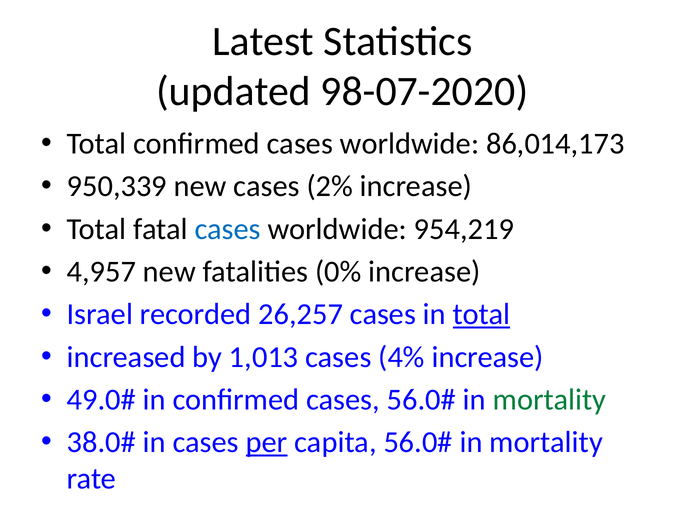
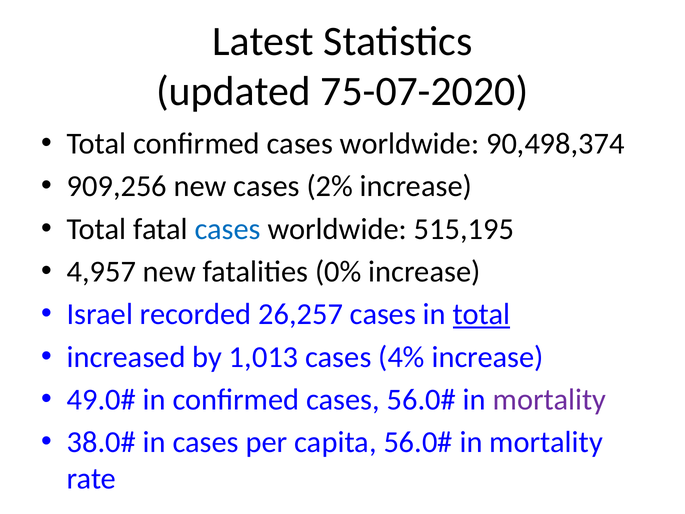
98-07-2020: 98-07-2020 -> 75-07-2020
86,014,173: 86,014,173 -> 90,498,374
950,339: 950,339 -> 909,256
954,219: 954,219 -> 515,195
mortality at (549, 400) colour: green -> purple
per underline: present -> none
